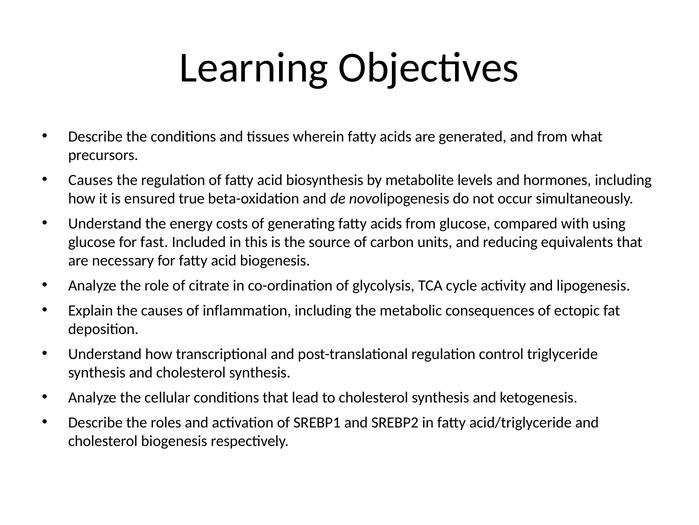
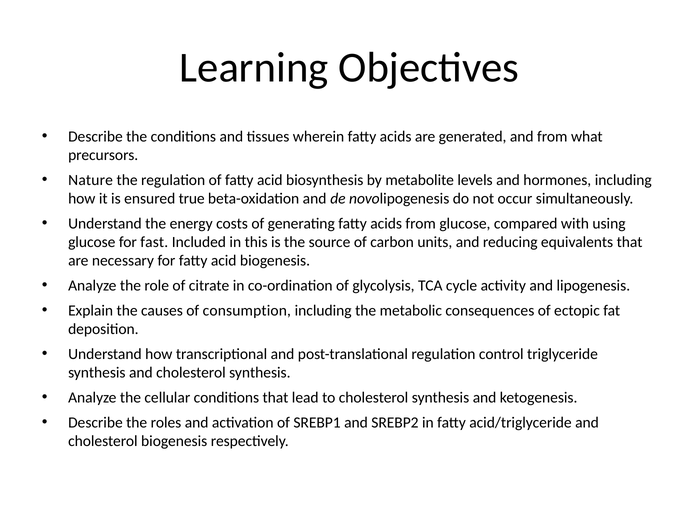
Causes at (91, 180): Causes -> Nature
inflammation: inflammation -> consumption
